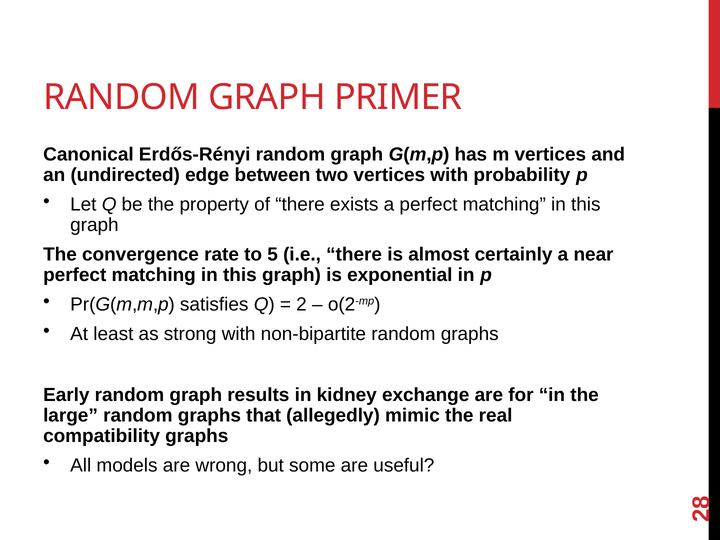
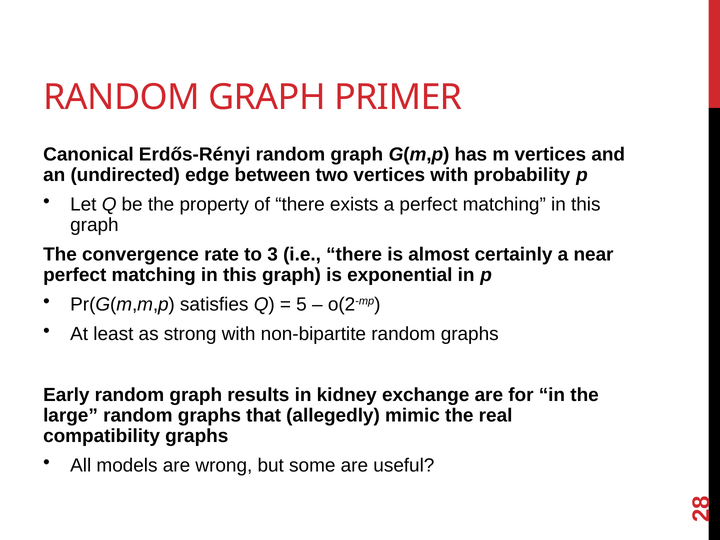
5: 5 -> 3
2 at (302, 304): 2 -> 5
